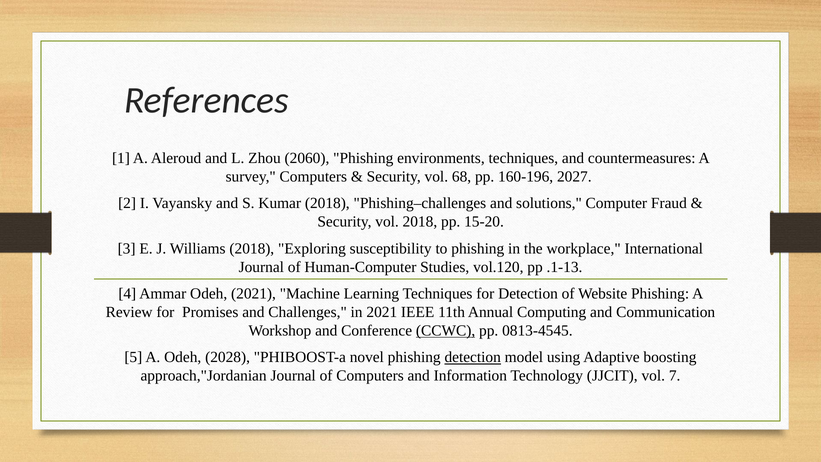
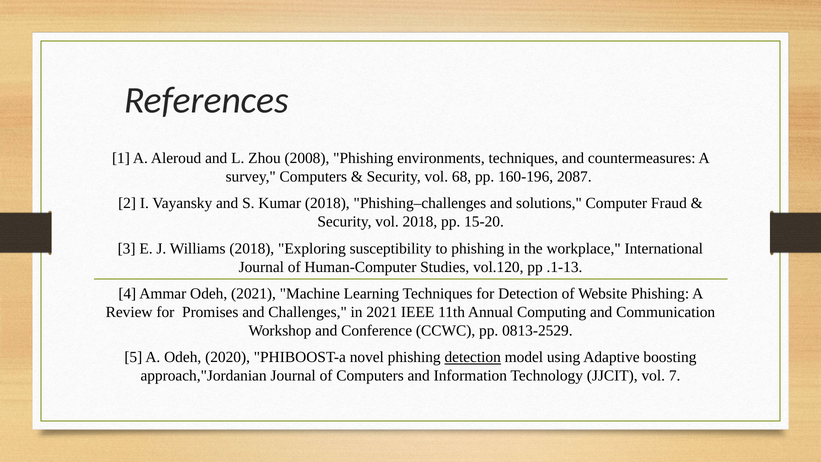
2060: 2060 -> 2008
2027: 2027 -> 2087
CCWC underline: present -> none
0813-4545: 0813-4545 -> 0813-2529
2028: 2028 -> 2020
